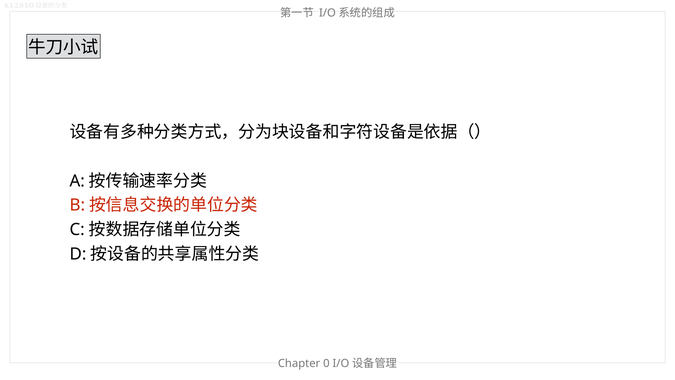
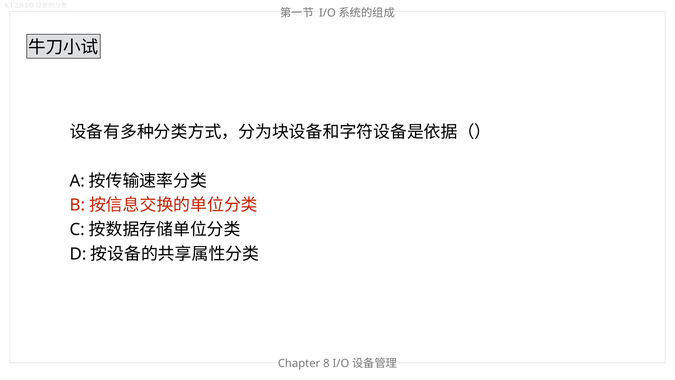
0: 0 -> 8
